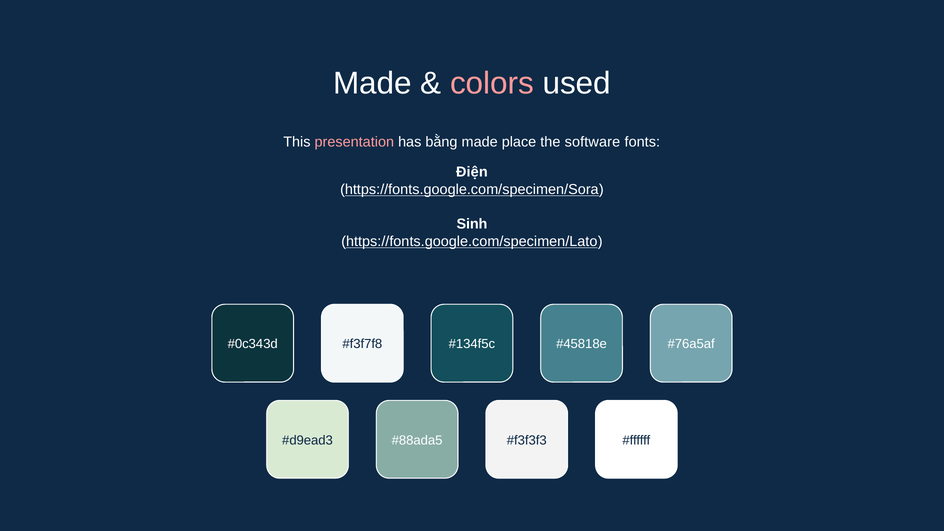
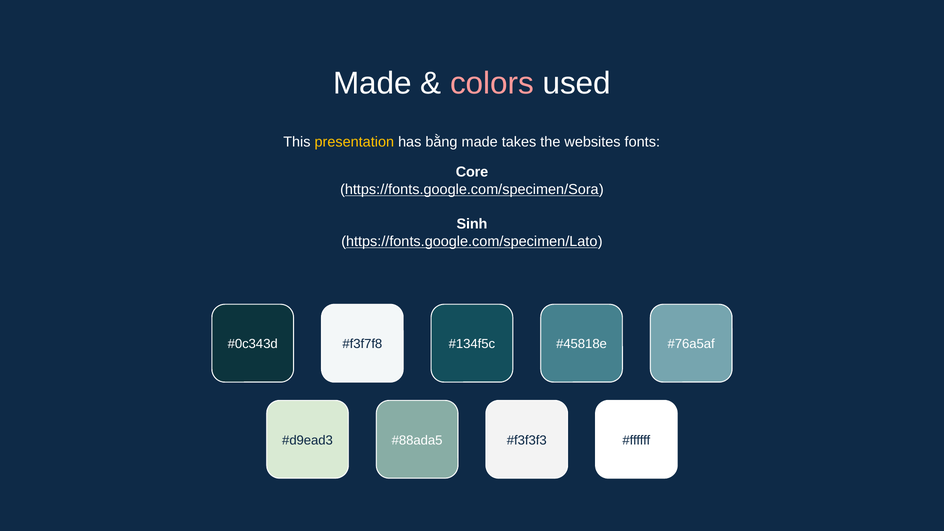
presentation colour: pink -> yellow
place: place -> takes
software: software -> websites
Điện: Điện -> Core
